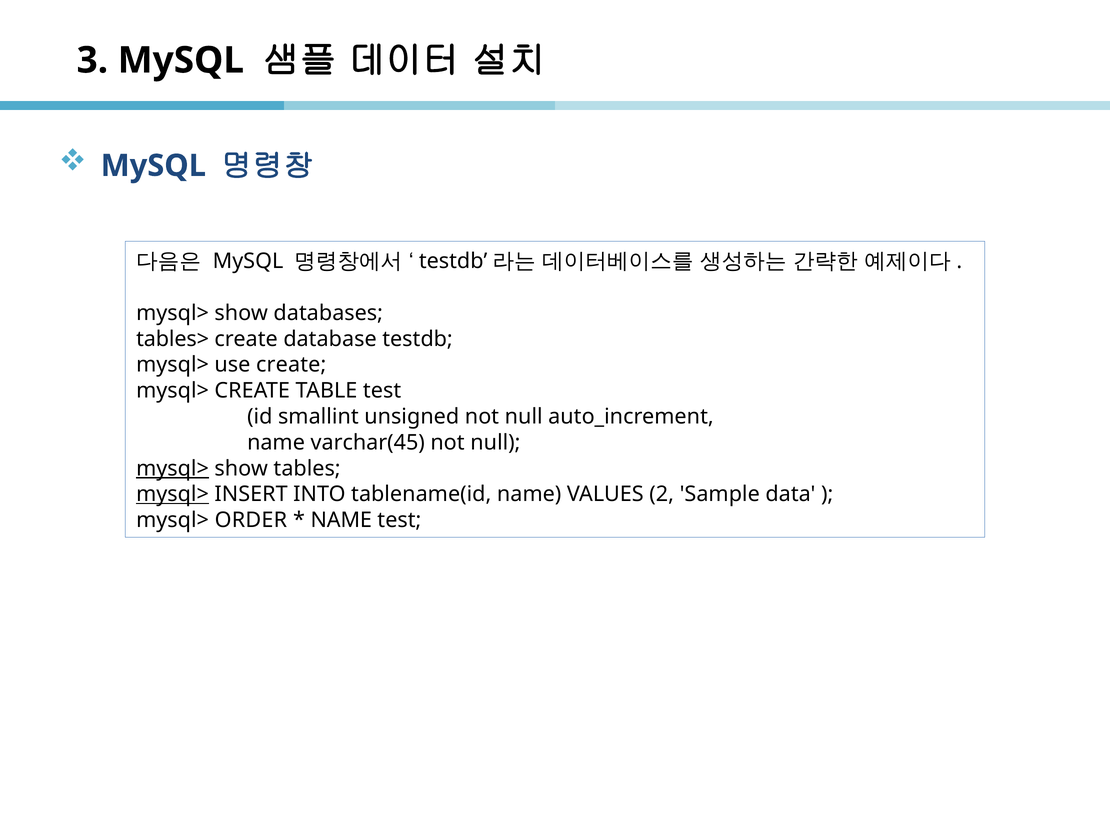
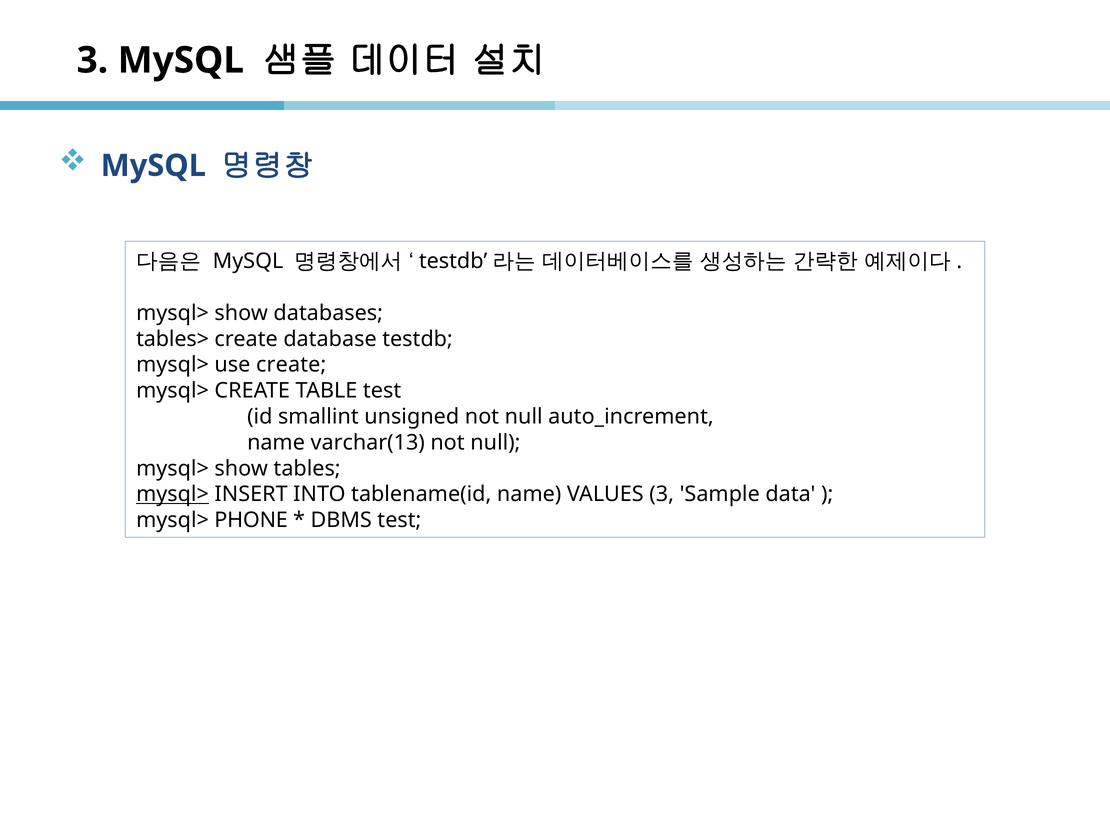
varchar(45: varchar(45 -> varchar(13
mysql> at (173, 469) underline: present -> none
VALUES 2: 2 -> 3
ORDER: ORDER -> PHONE
NAME at (341, 521): NAME -> DBMS
